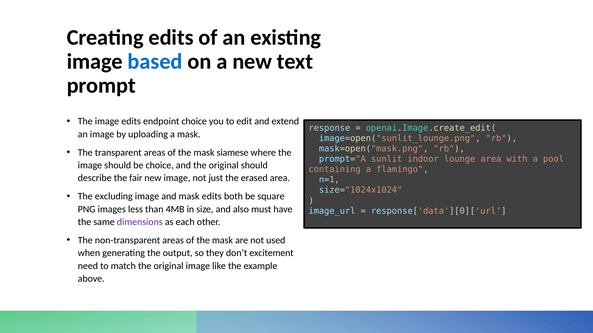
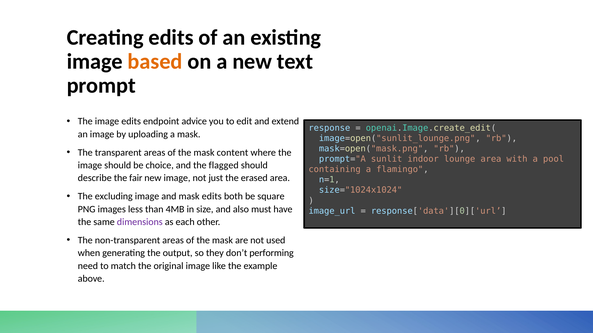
based colour: blue -> orange
endpoint choice: choice -> advice
siamese: siamese -> content
and the original: original -> flagged
excitement: excitement -> performing
